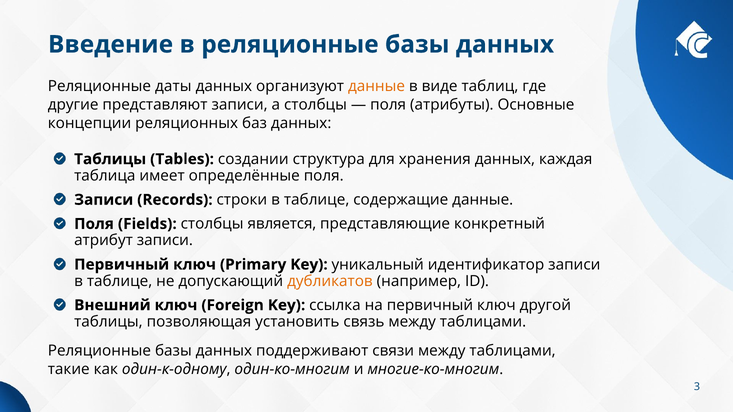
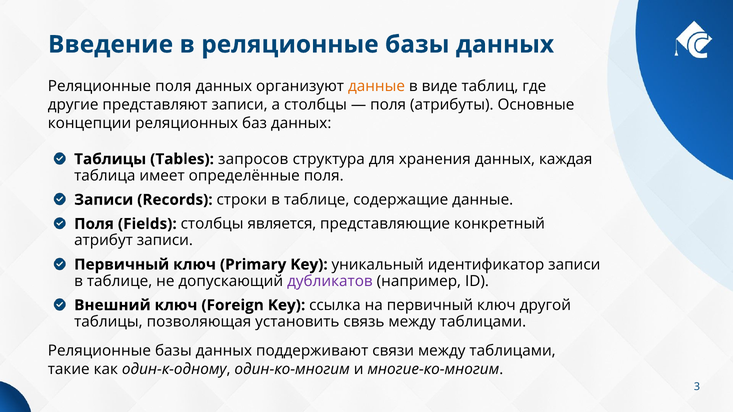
Реляционные даты: даты -> поля
создании: создании -> запросов
дубликатов colour: orange -> purple
